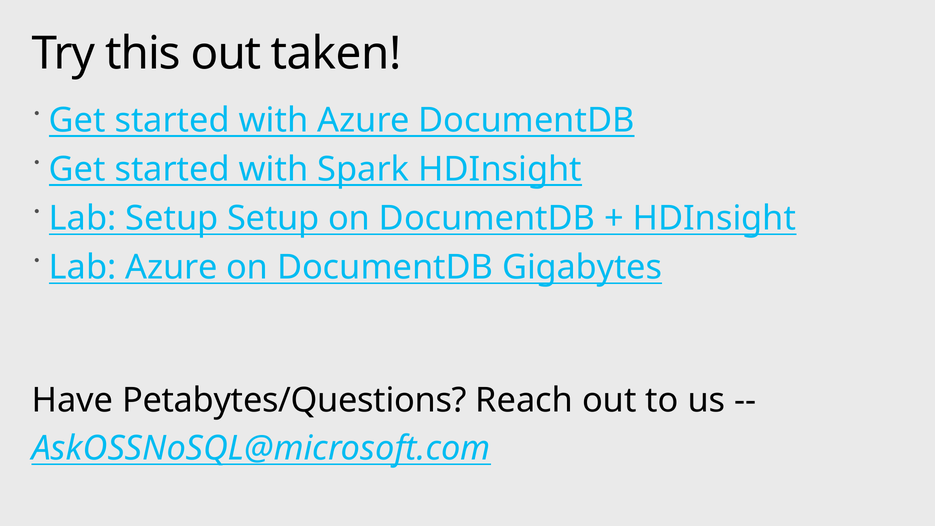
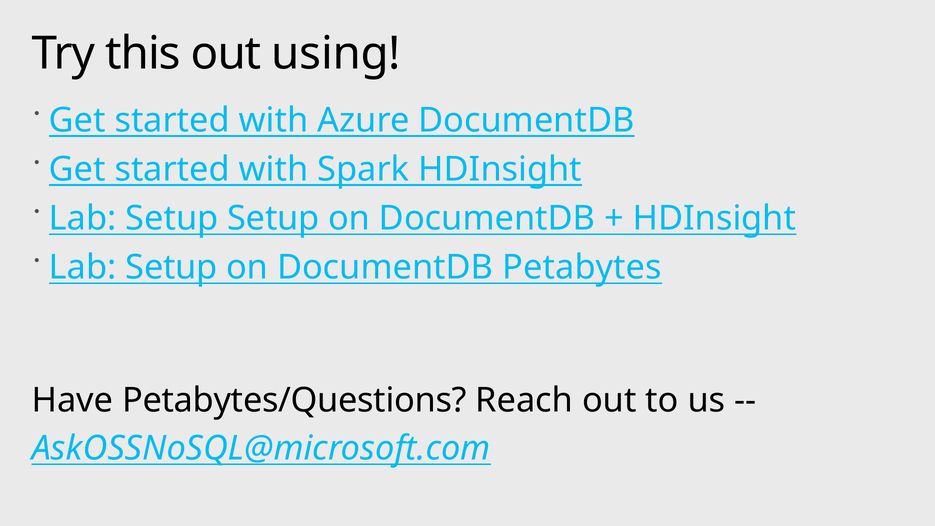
taken: taken -> using
Azure at (171, 267): Azure -> Setup
Gigabytes: Gigabytes -> Petabytes
